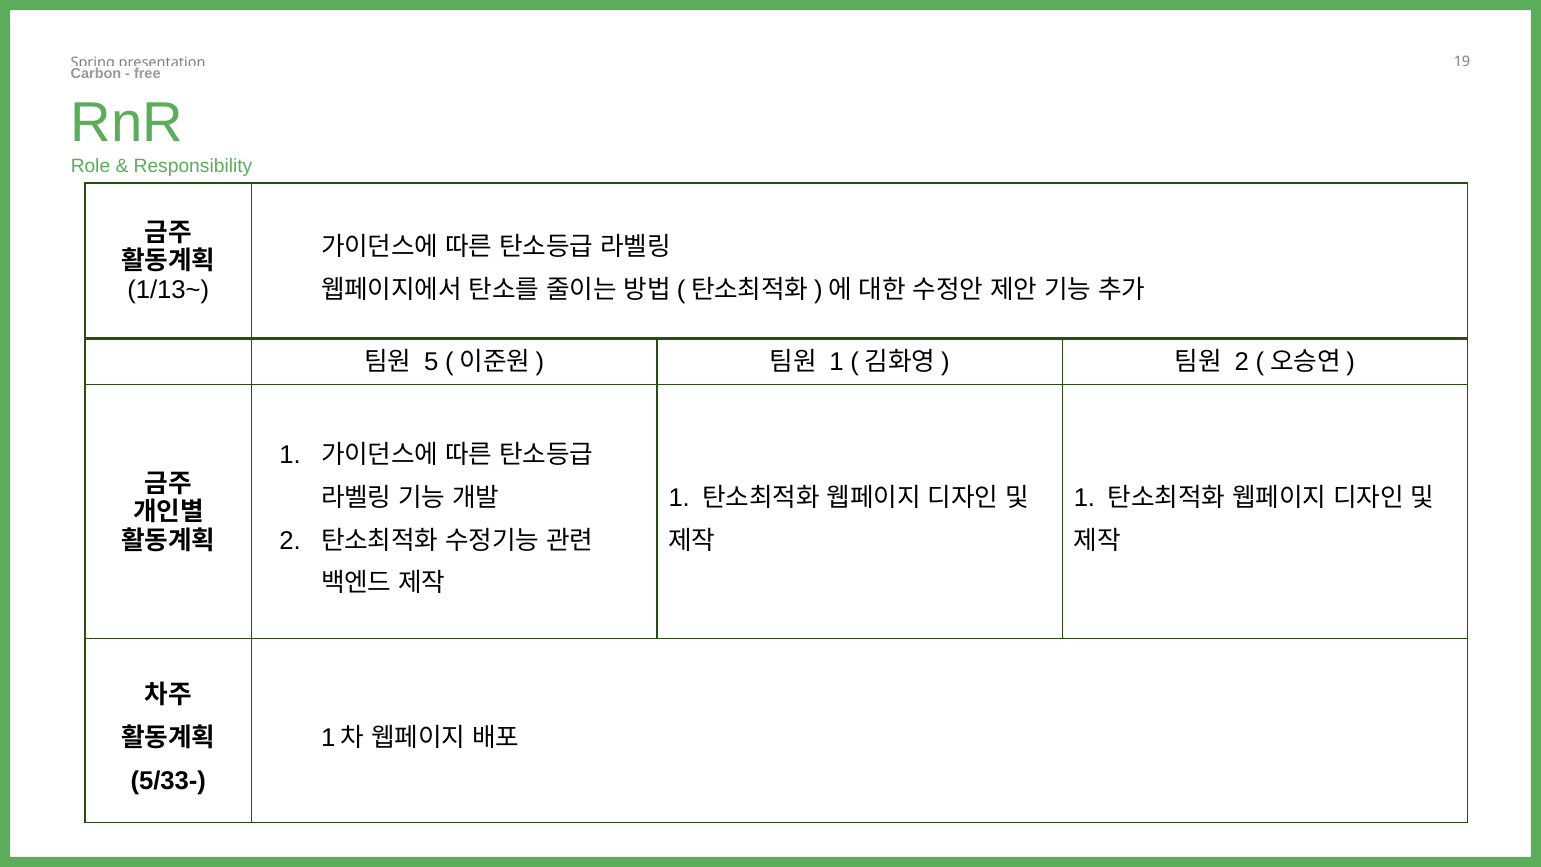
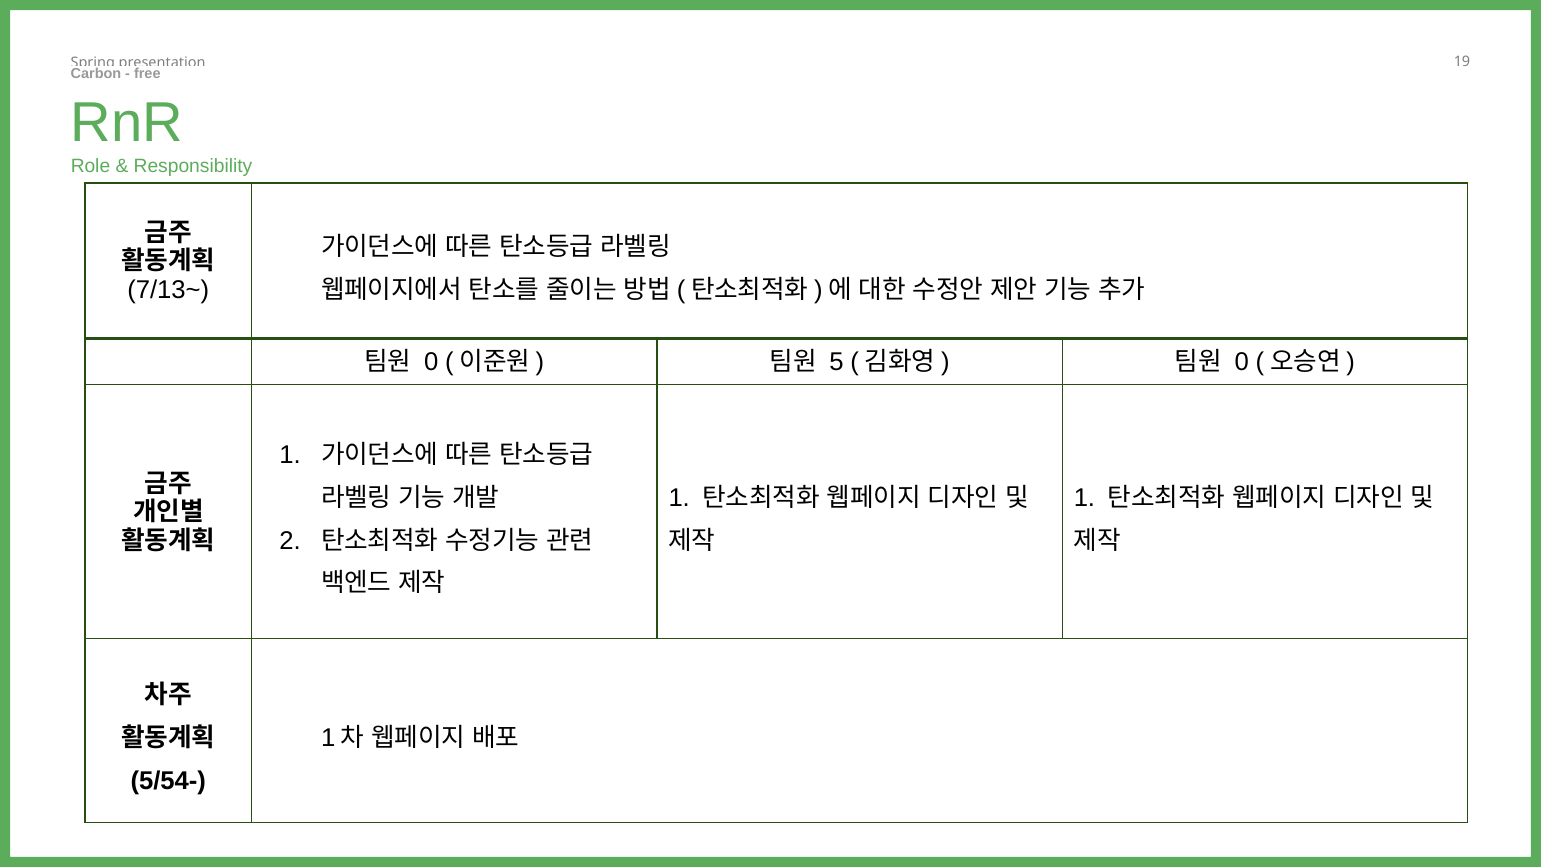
1/13~: 1/13~ -> 7/13~
5 at (431, 362): 5 -> 0
1 at (836, 362): 1 -> 5
2 at (1242, 362): 2 -> 0
5/33-: 5/33- -> 5/54-
